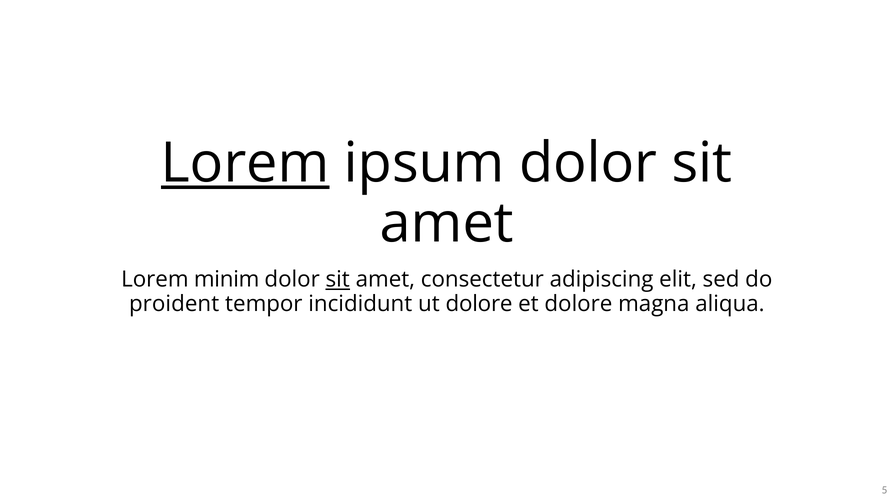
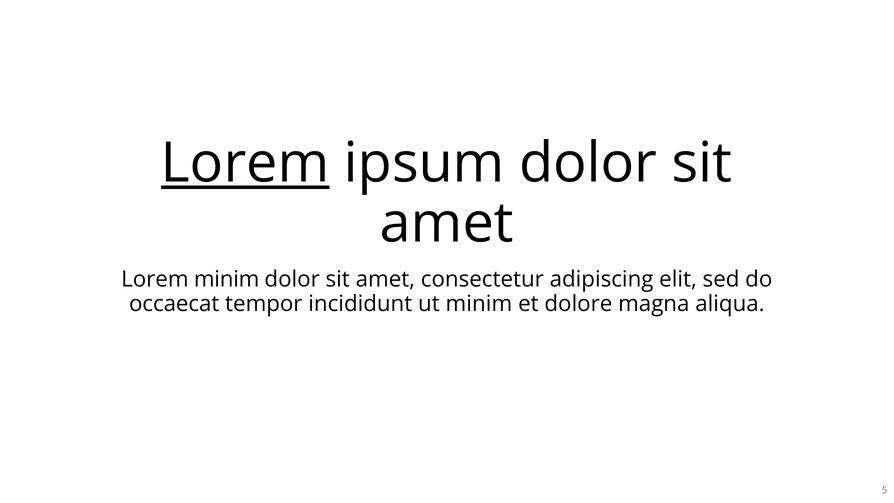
sit at (338, 279) underline: present -> none
proident: proident -> occaecat
ut dolore: dolore -> minim
